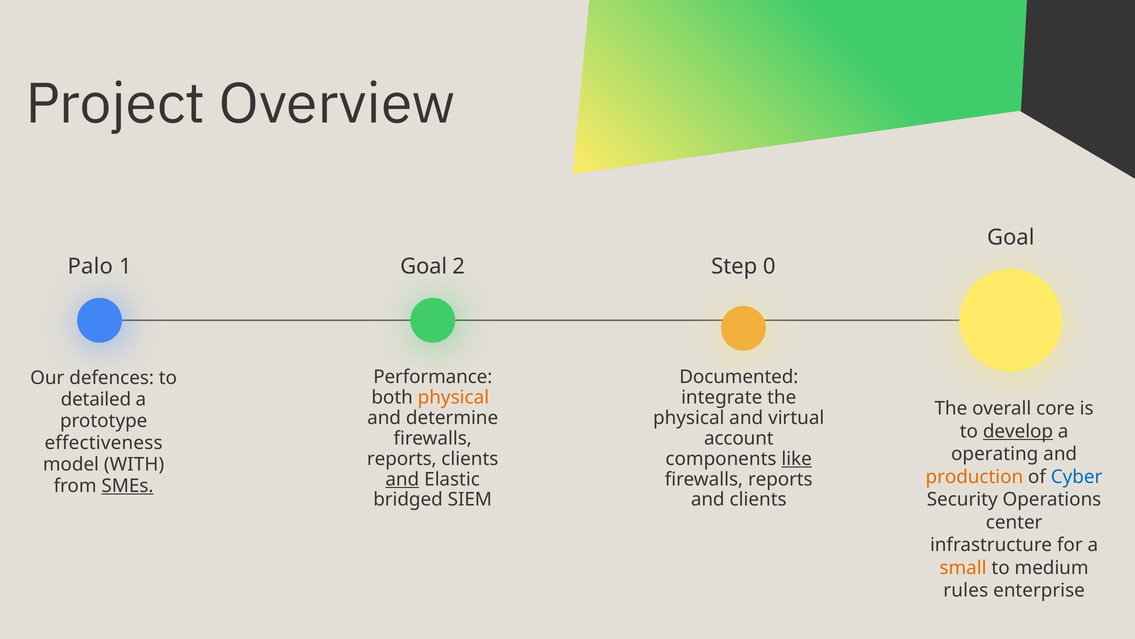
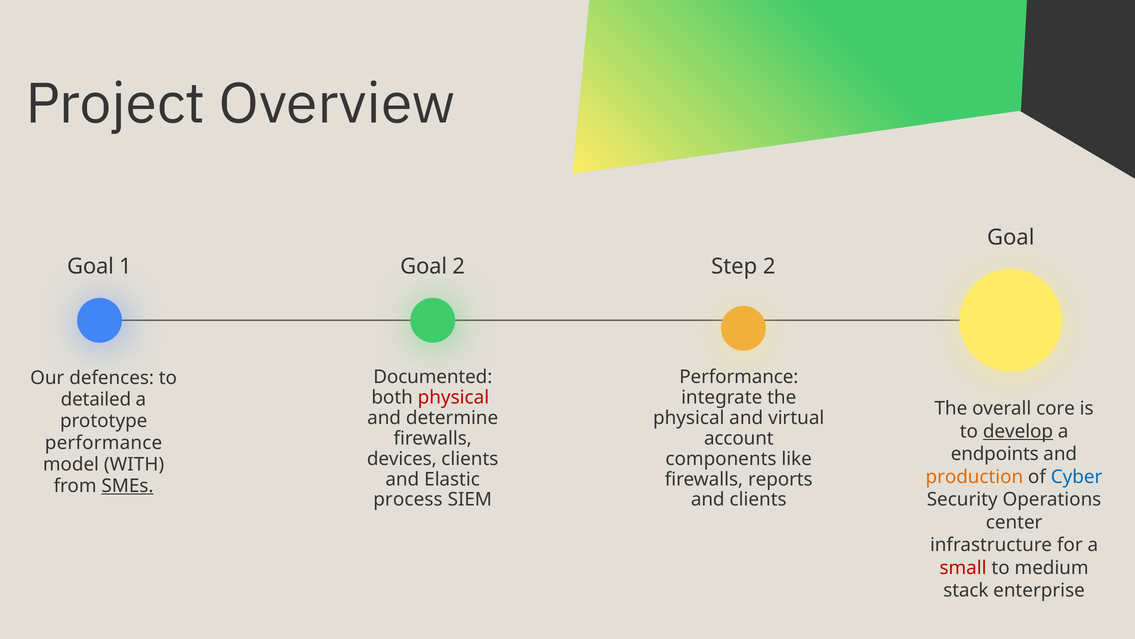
Palo at (90, 266): Palo -> Goal
Step 0: 0 -> 2
Performance: Performance -> Documented
Documented at (739, 377): Documented -> Performance
physical at (453, 397) colour: orange -> red
effectiveness at (104, 442): effectiveness -> performance
operating: operating -> endpoints
reports at (402, 458): reports -> devices
like underline: present -> none
and at (402, 479) underline: present -> none
bridged: bridged -> process
small colour: orange -> red
rules: rules -> stack
